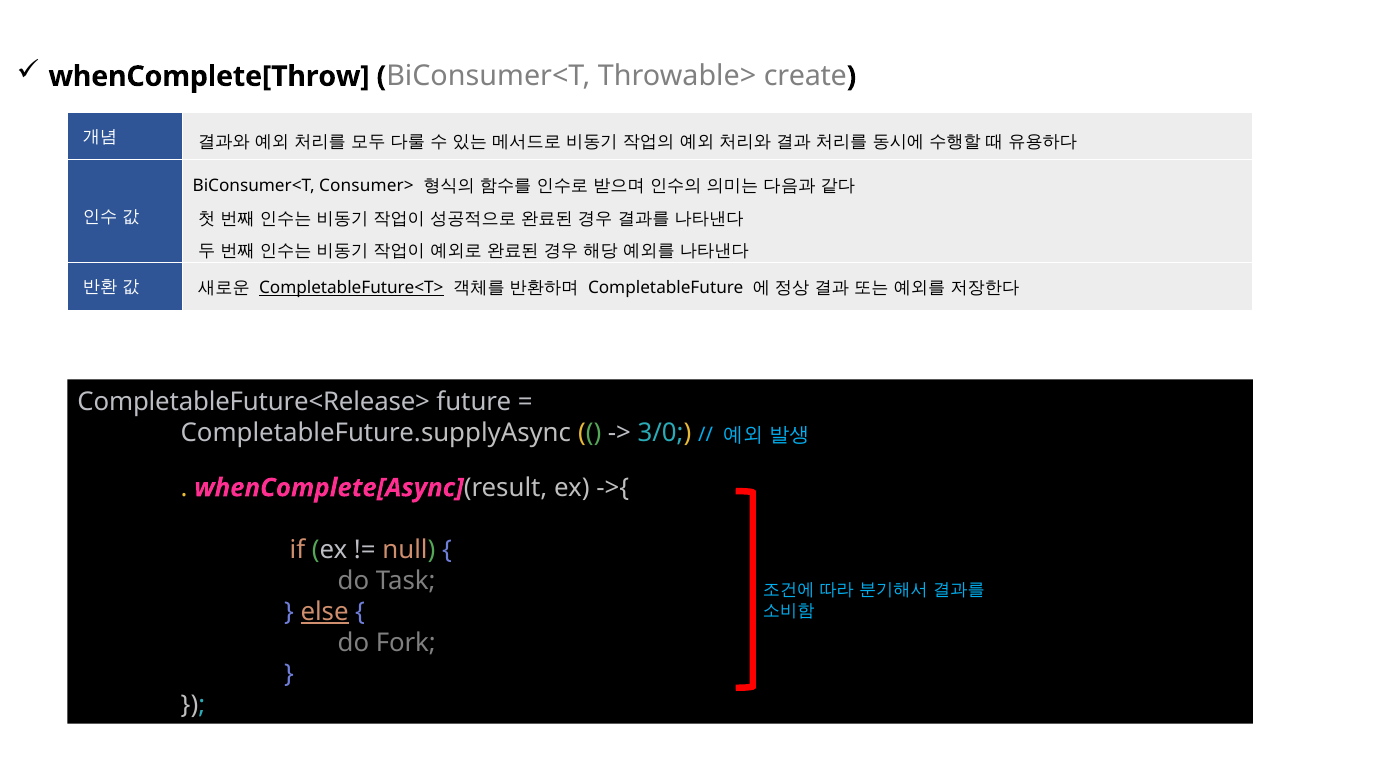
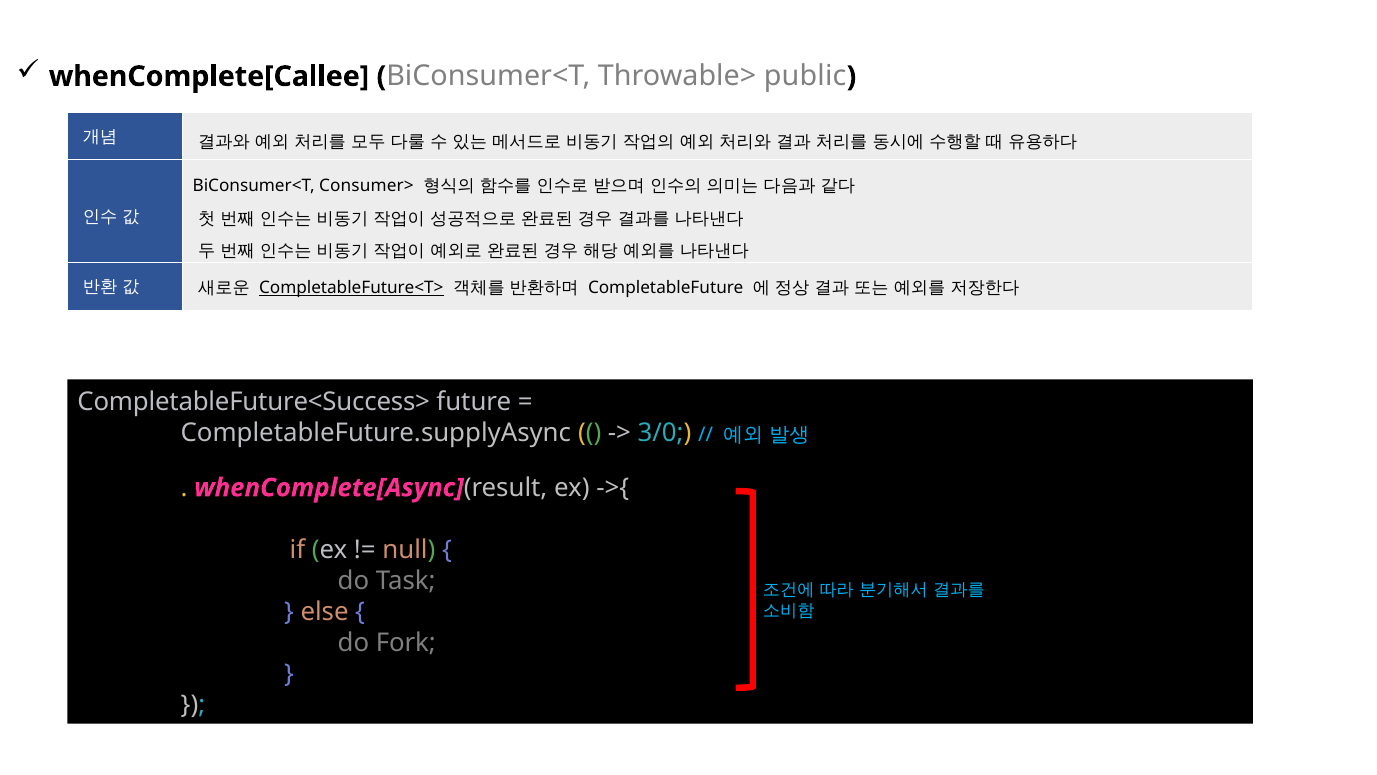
whenComplete[Throw: whenComplete[Throw -> whenComplete[Callee
create: create -> public
CompletableFuture<Release>: CompletableFuture<Release> -> CompletableFuture<Success>
else underline: present -> none
